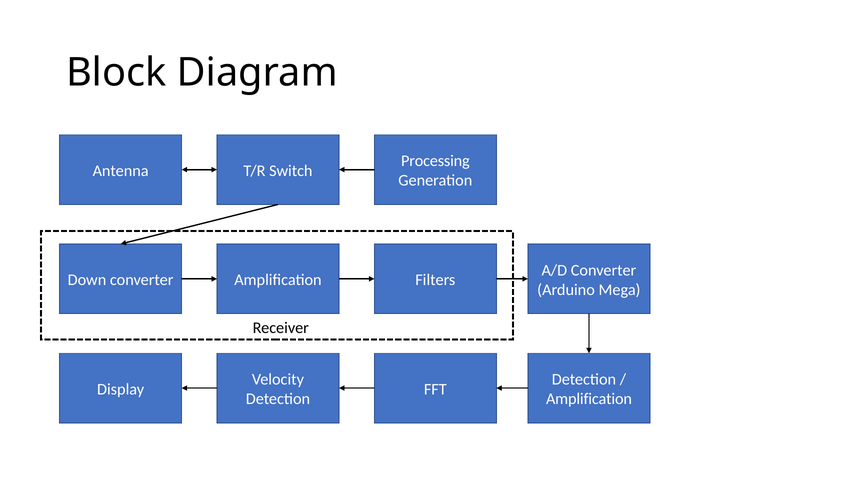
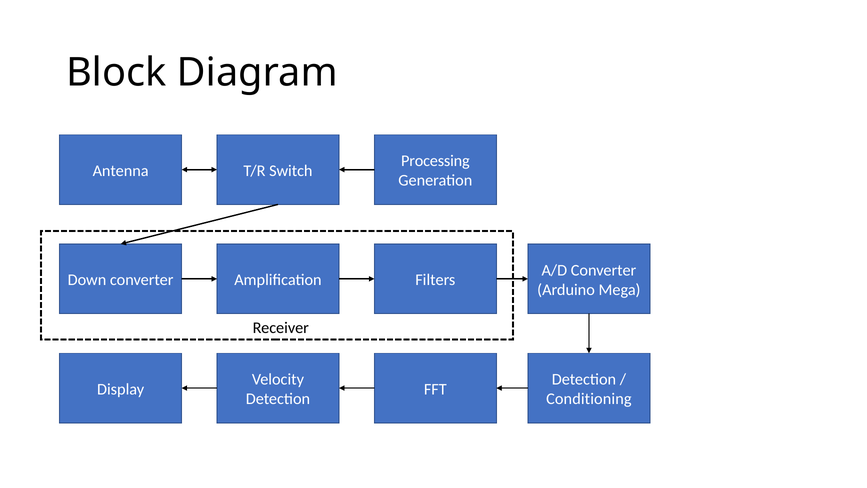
Amplification at (589, 399): Amplification -> Conditioning
